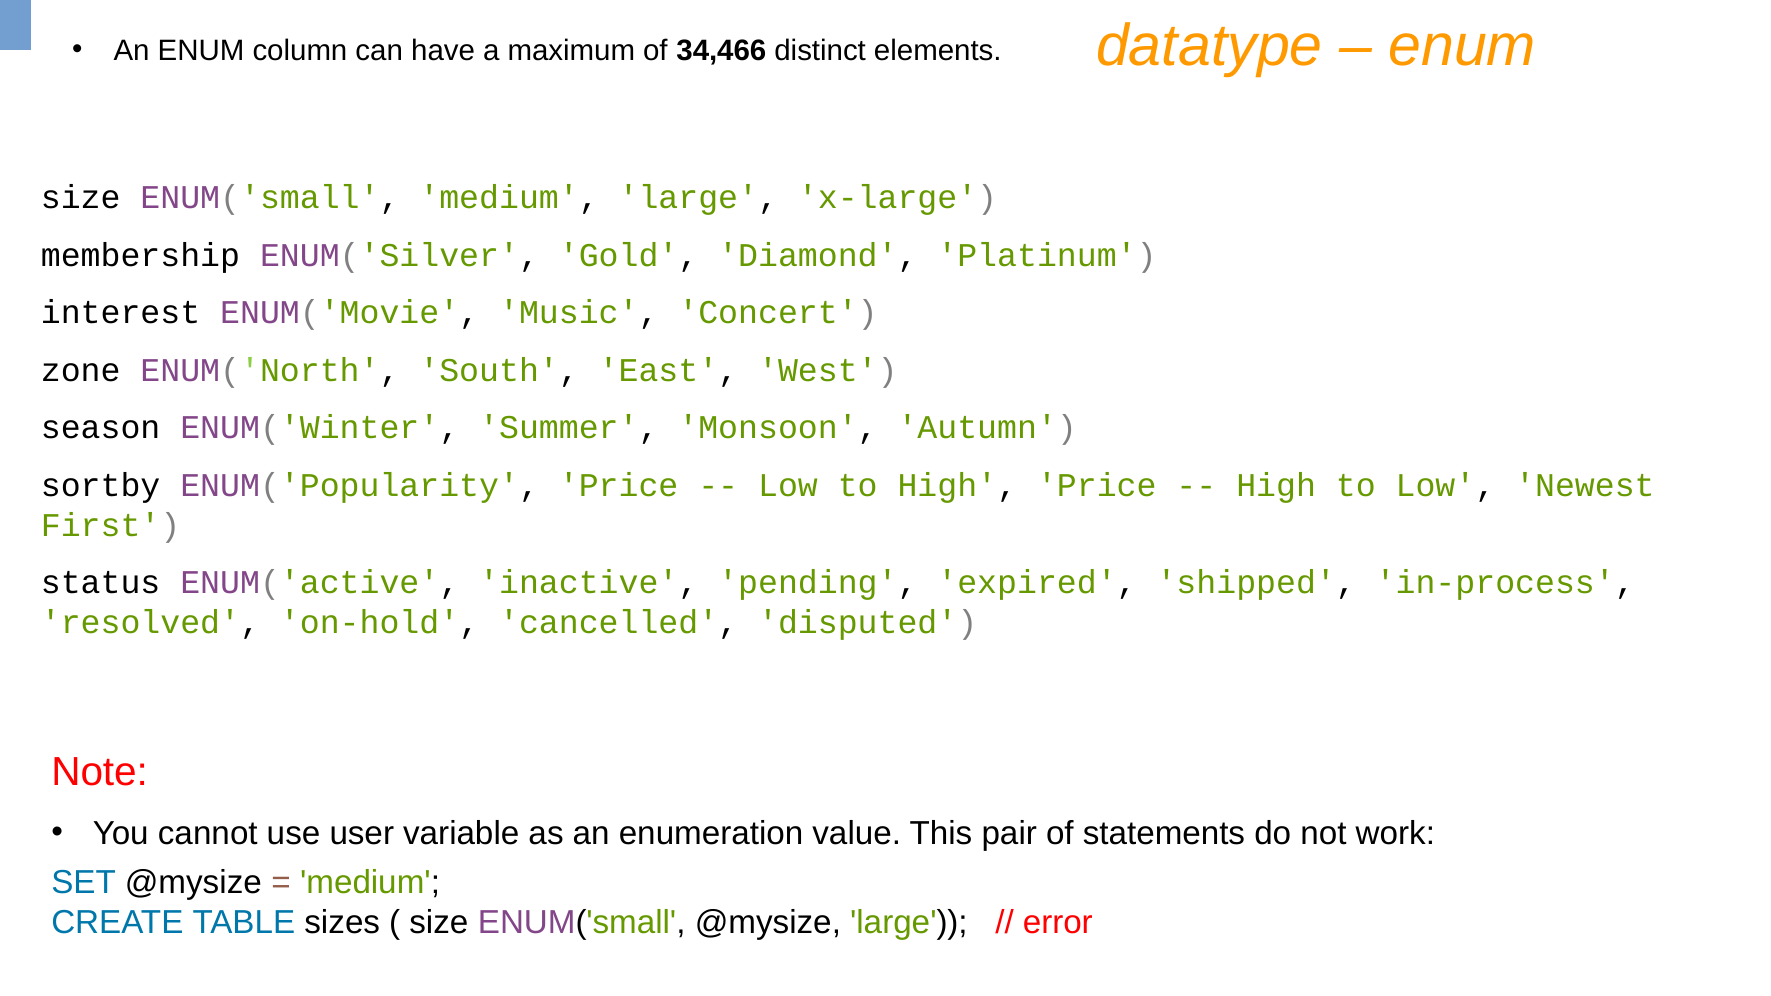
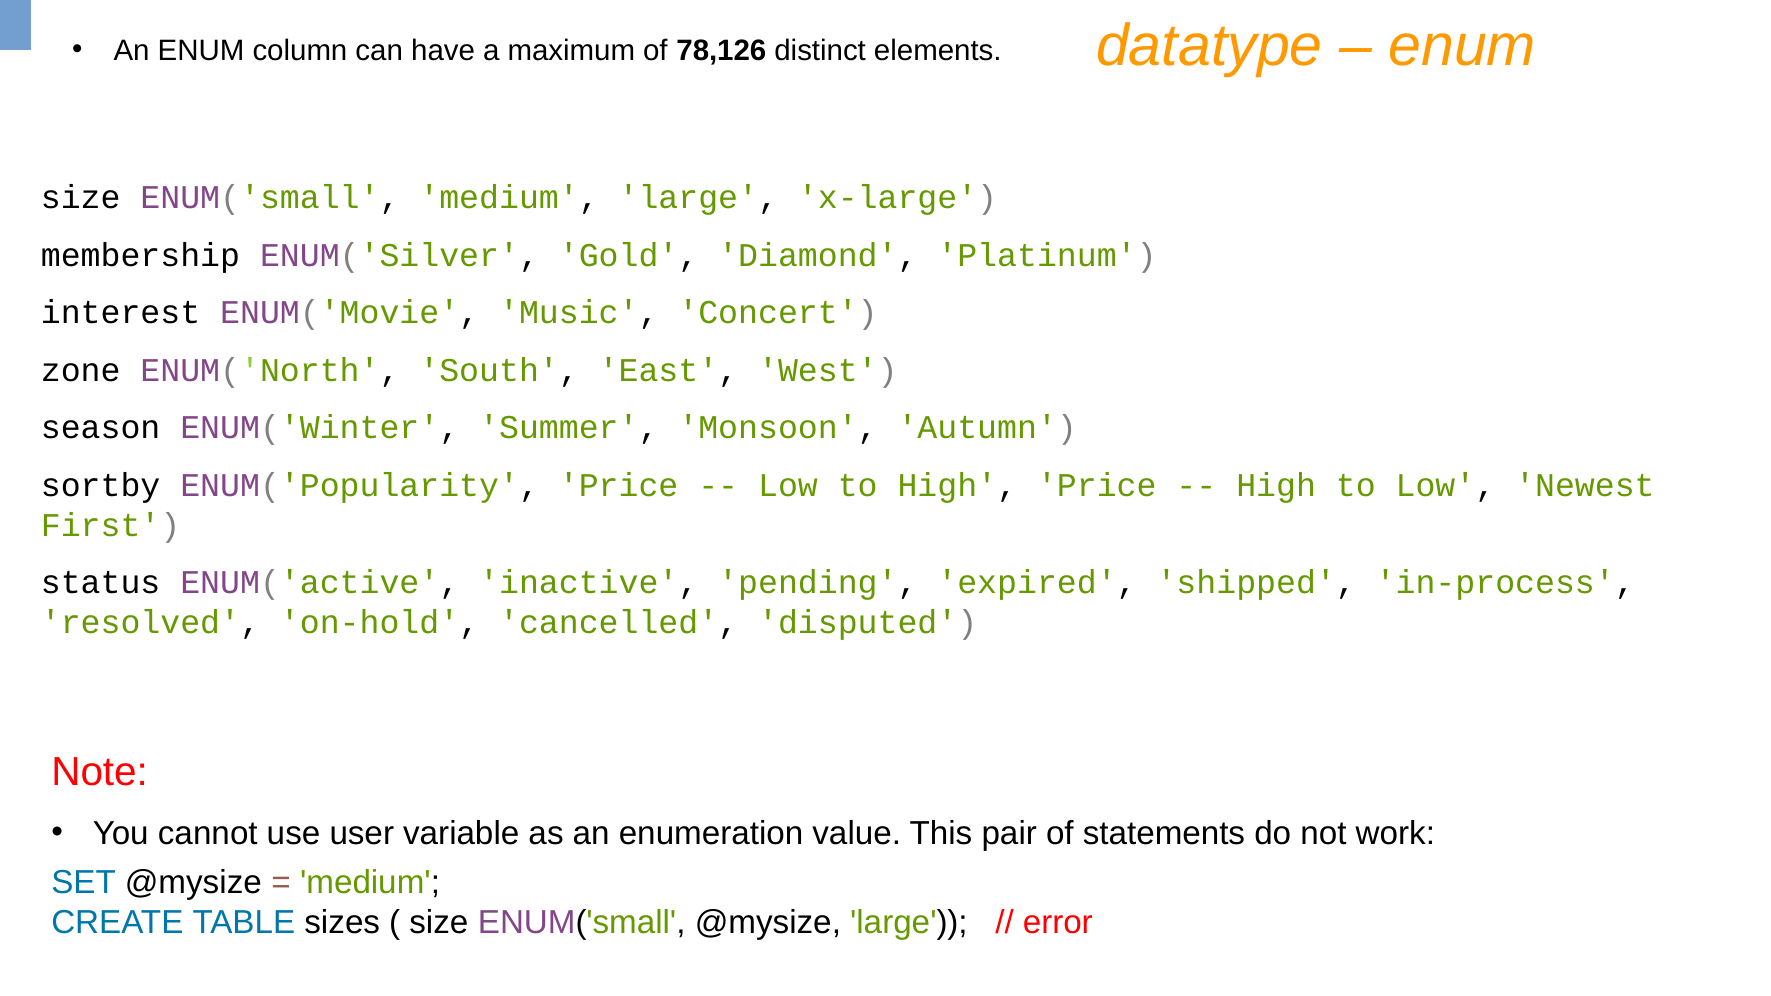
34,466: 34,466 -> 78,126
